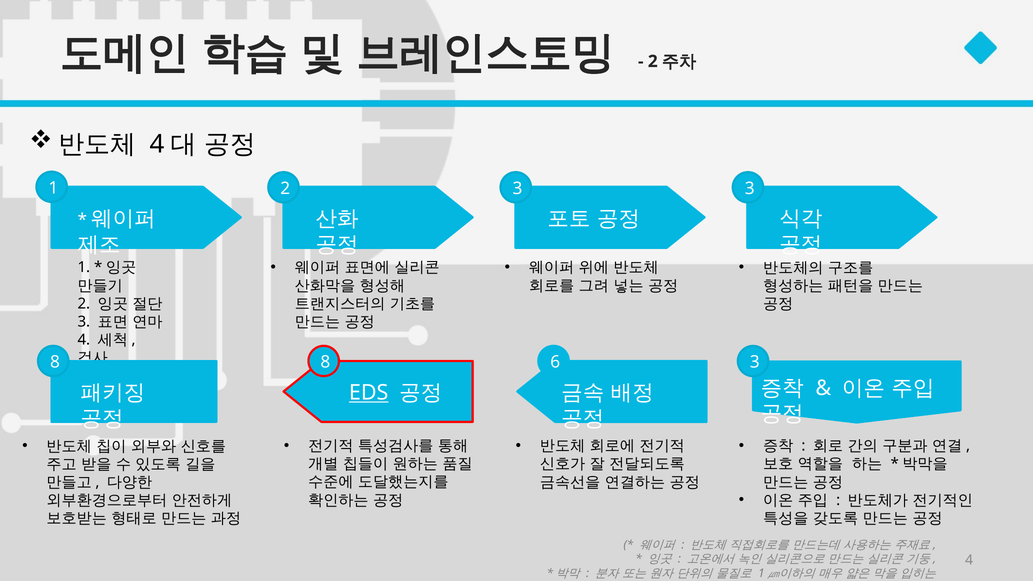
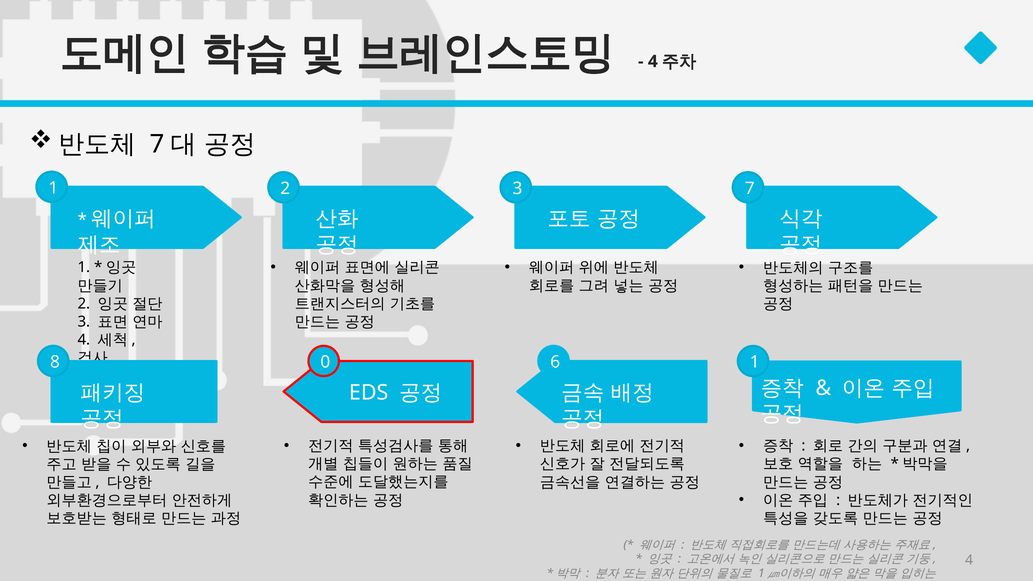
2 at (653, 61): 2 -> 4
4 at (157, 144): 4 -> 7
3 3: 3 -> 7
8 8: 8 -> 0
6 3: 3 -> 1
EDS underline: present -> none
